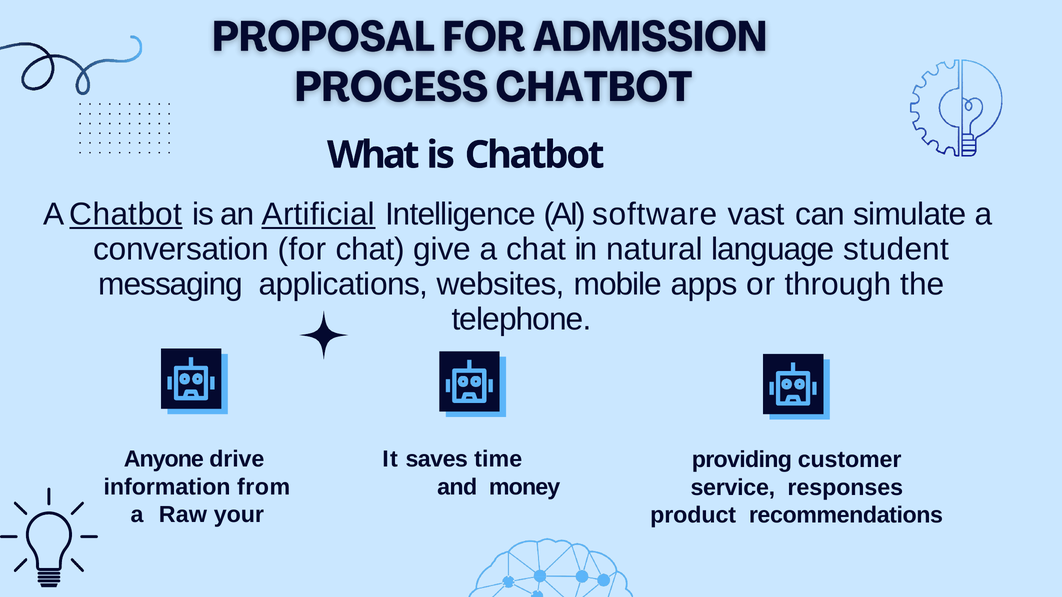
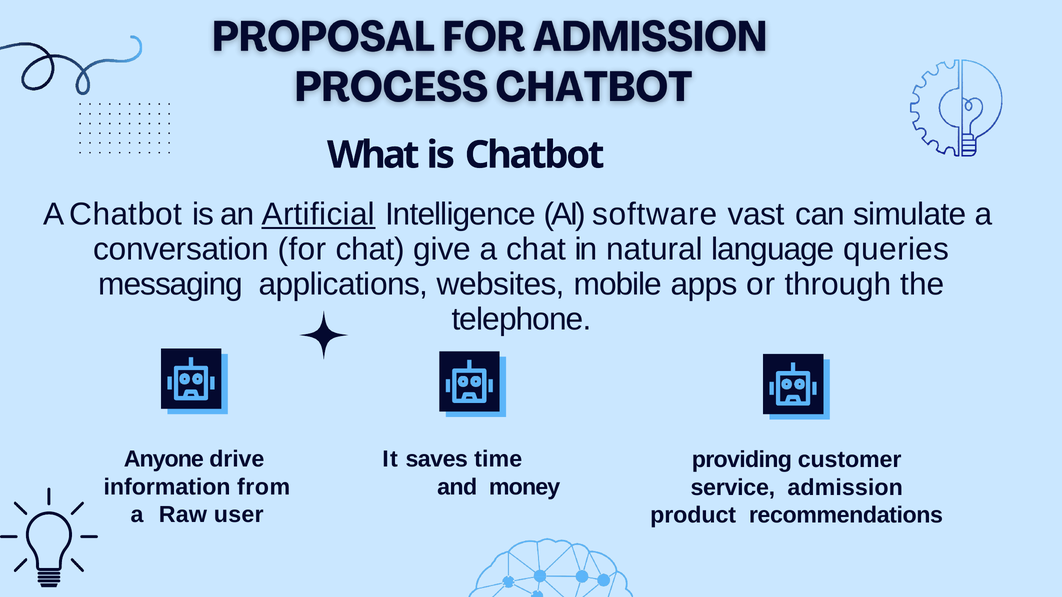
Chatbot at (126, 215) underline: present -> none
student: student -> queries
responses: responses -> admission
your: your -> user
